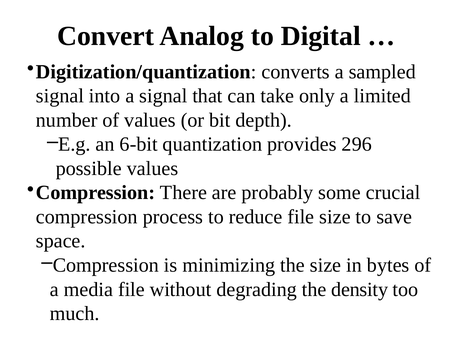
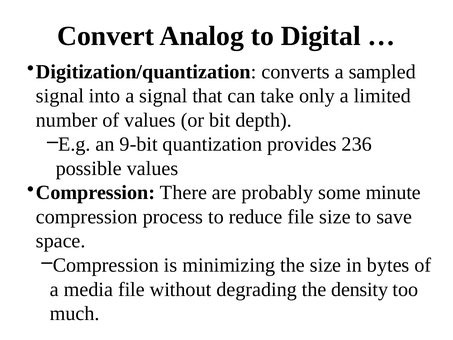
6-bit: 6-bit -> 9-bit
296: 296 -> 236
crucial: crucial -> minute
